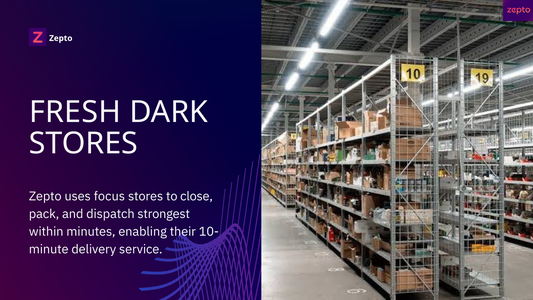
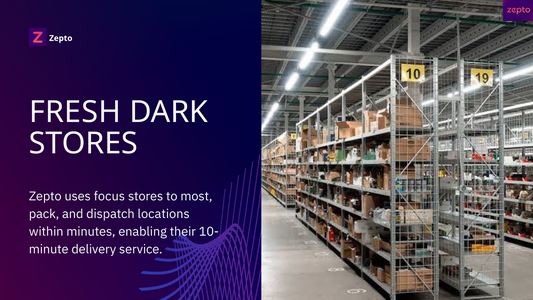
close: close -> most
strongest: strongest -> locations
